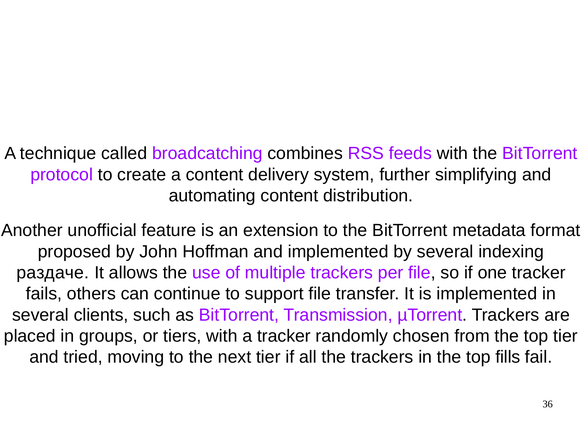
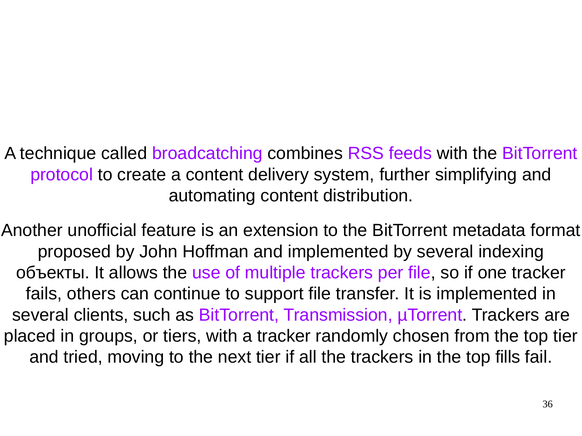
раздаче: раздаче -> объекты
